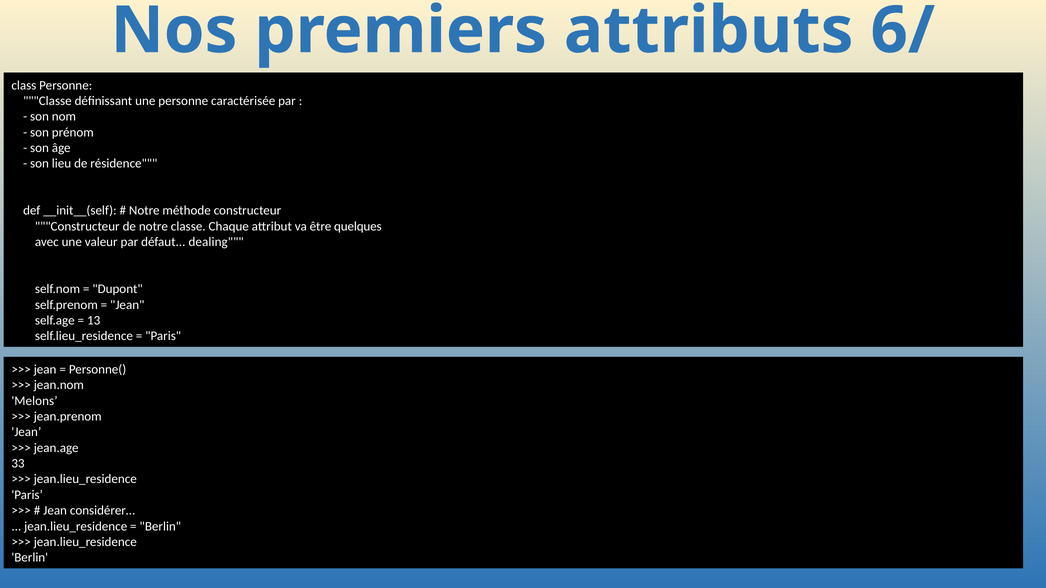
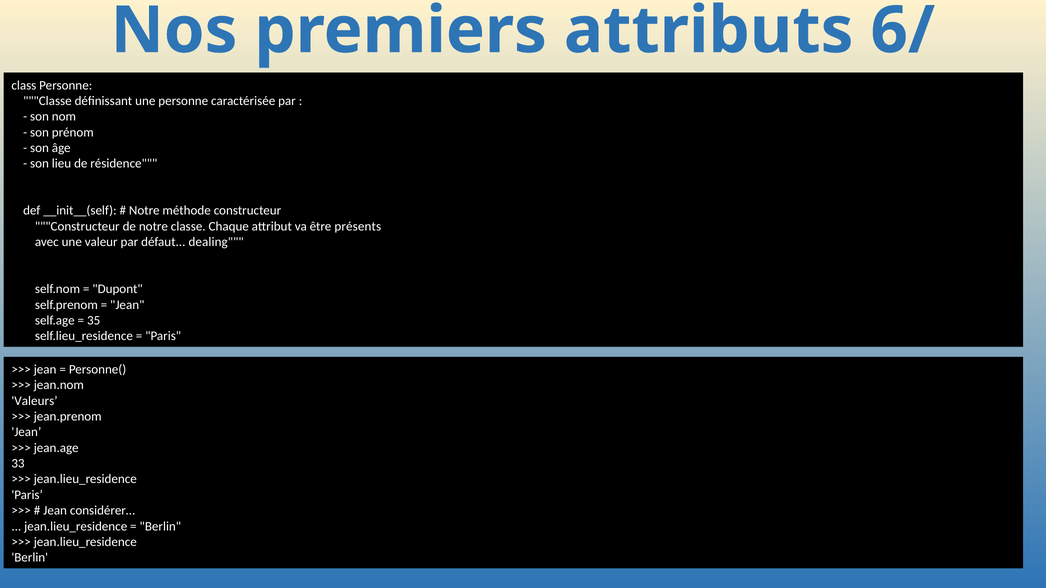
quelques: quelques -> présents
13: 13 -> 35
Melons: Melons -> Valeurs
